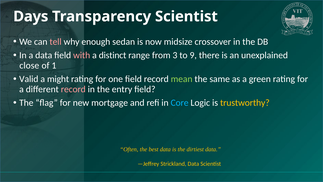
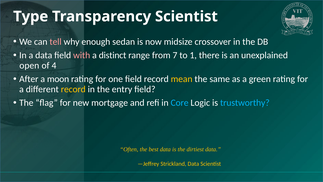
Days: Days -> Type
3: 3 -> 7
9: 9 -> 1
close: close -> open
1: 1 -> 4
Valid: Valid -> After
might: might -> moon
mean colour: light green -> yellow
record at (73, 89) colour: pink -> yellow
trustworthy colour: yellow -> light blue
